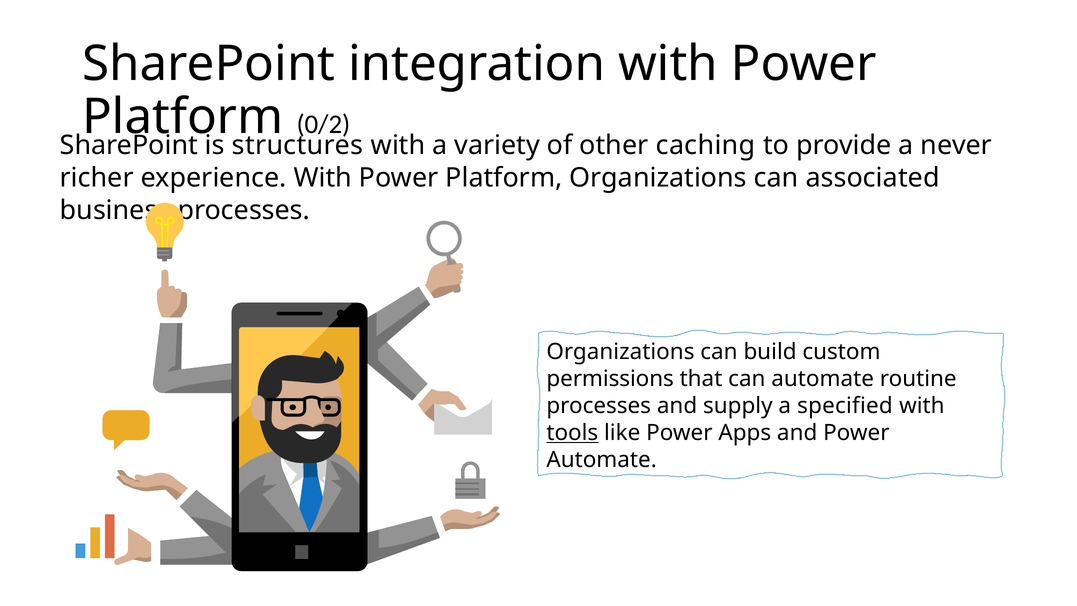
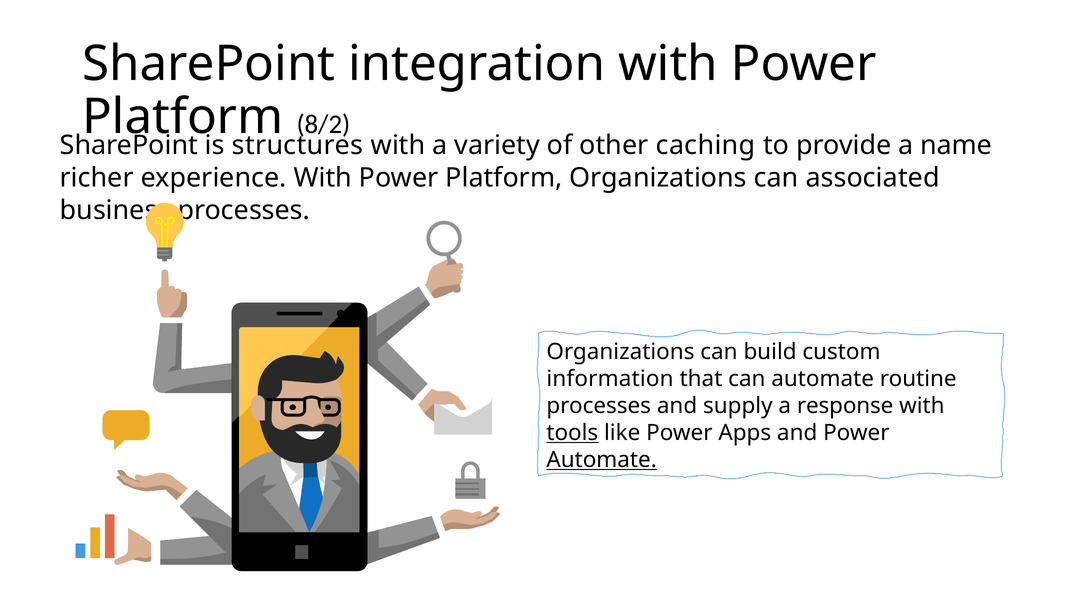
0/2: 0/2 -> 8/2
never: never -> name
permissions: permissions -> information
specified: specified -> response
Automate at (602, 460) underline: none -> present
